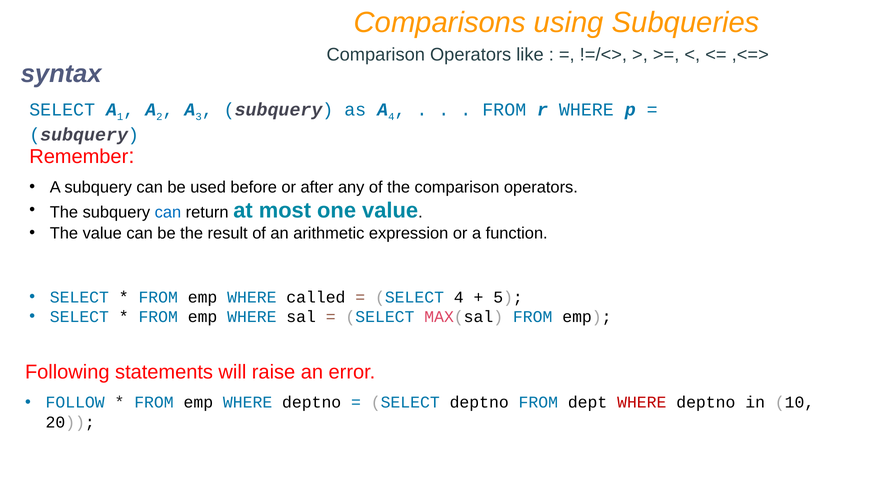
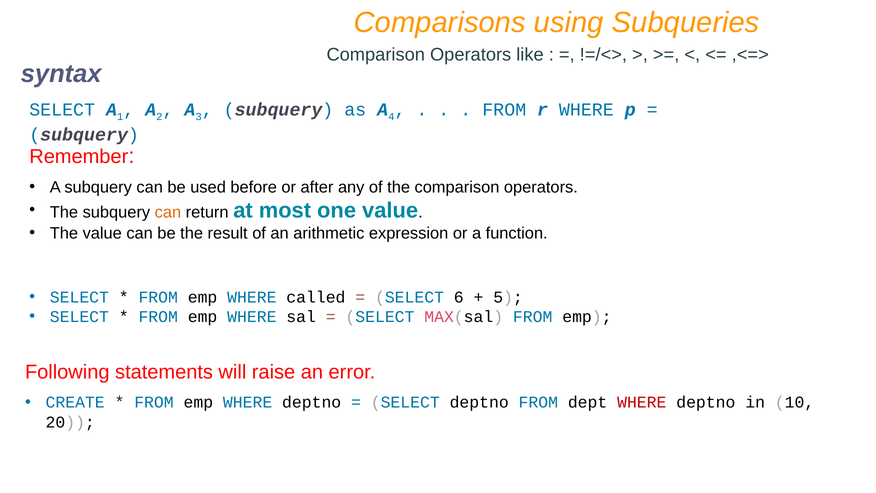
can at (168, 212) colour: blue -> orange
SELECT 4: 4 -> 6
FOLLOW: FOLLOW -> CREATE
